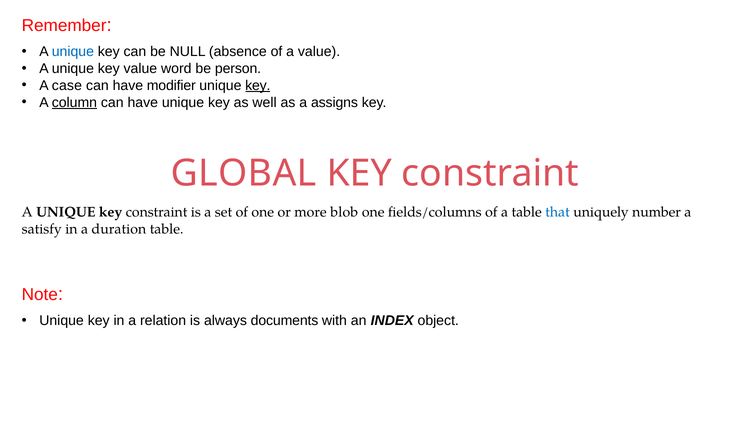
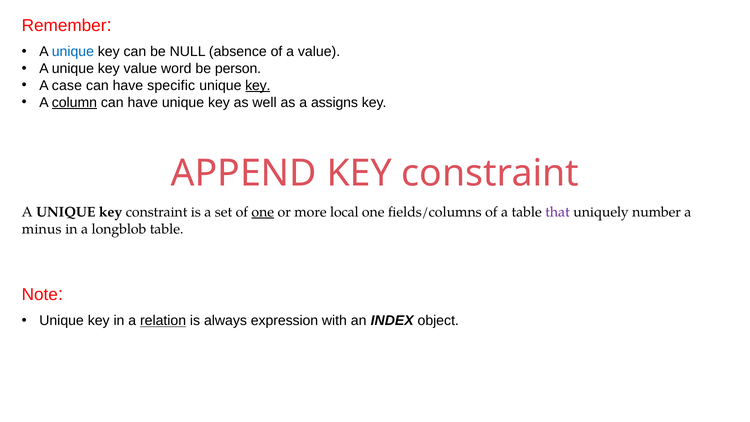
modifier: modifier -> specific
GLOBAL: GLOBAL -> APPEND
one at (263, 212) underline: none -> present
blob: blob -> local
that colour: blue -> purple
satisfy: satisfy -> minus
duration: duration -> longblob
relation underline: none -> present
documents: documents -> expression
